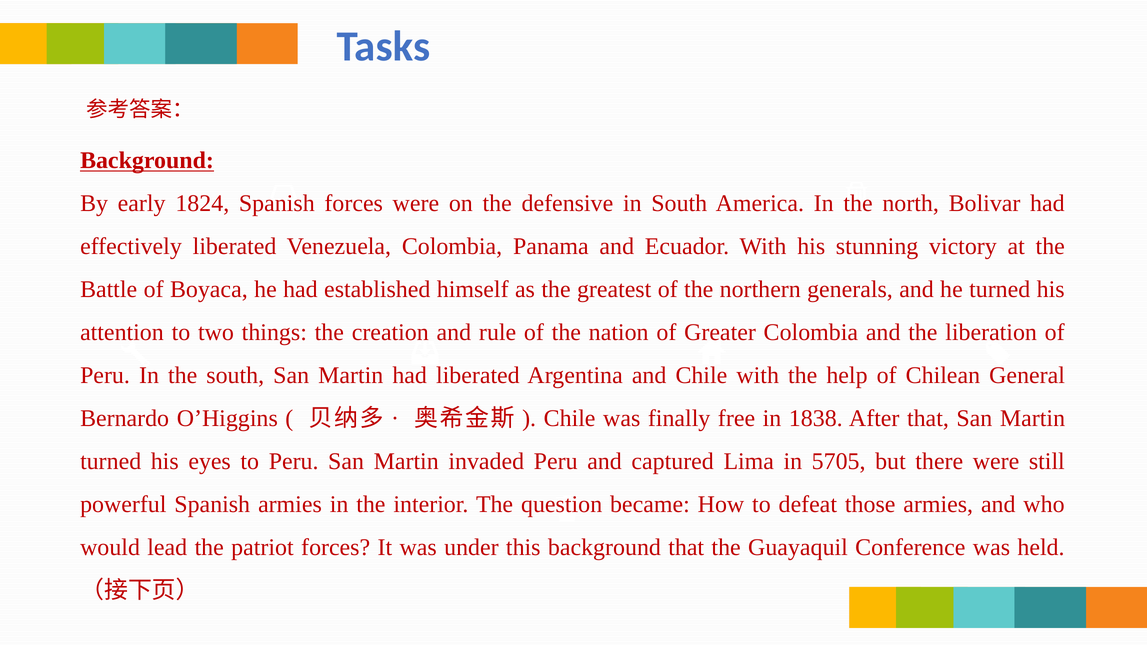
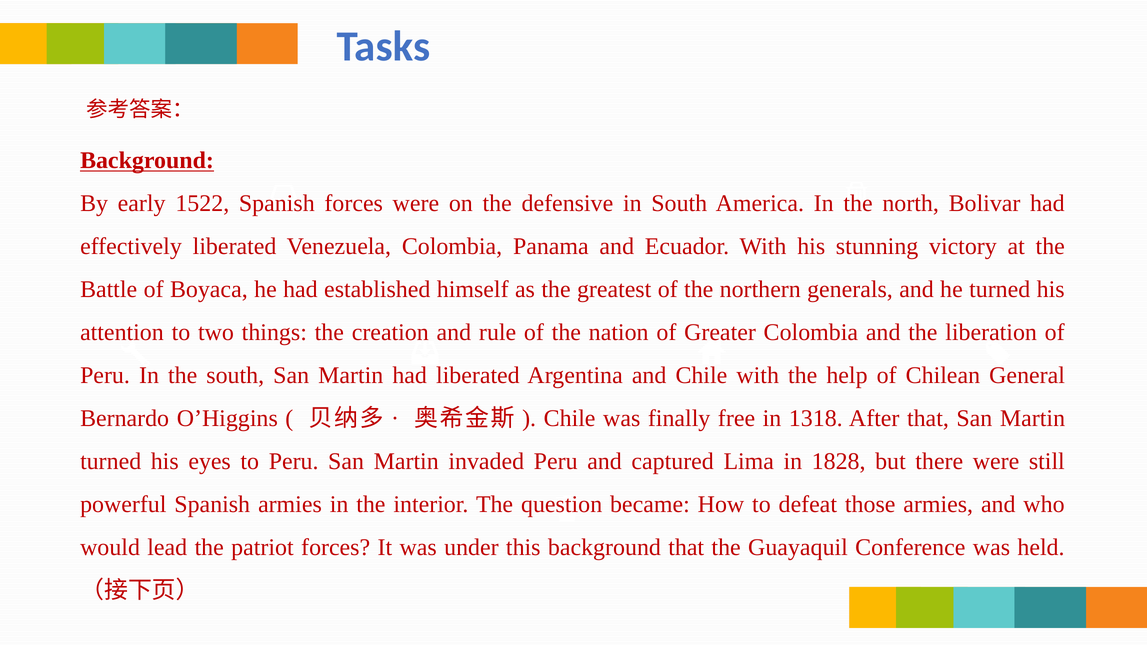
1824: 1824 -> 1522
1838: 1838 -> 1318
5705: 5705 -> 1828
